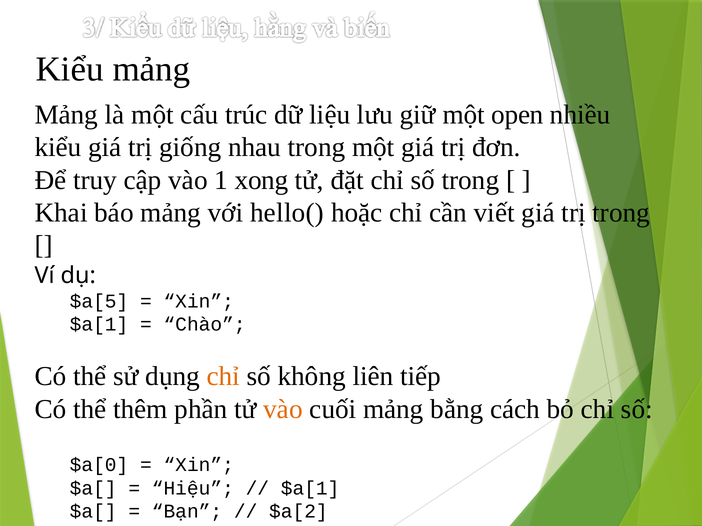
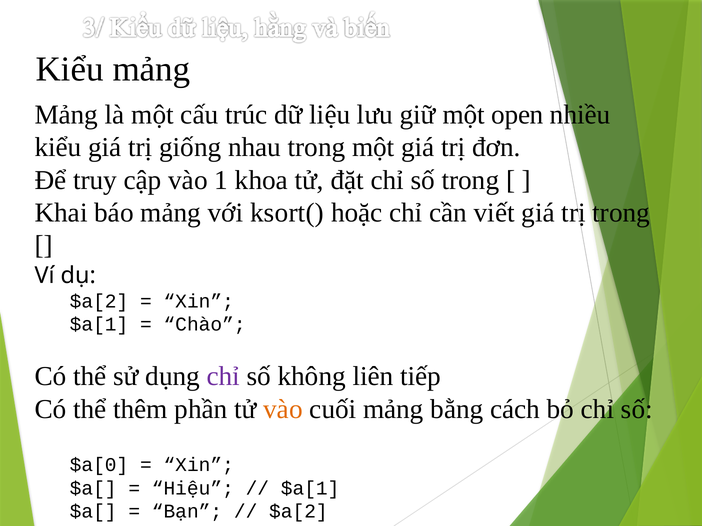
xong: xong -> khoa
hello(: hello( -> ksort(
$a[5 at (99, 301): $a[5 -> $a[2
chỉ at (223, 377) colour: orange -> purple
